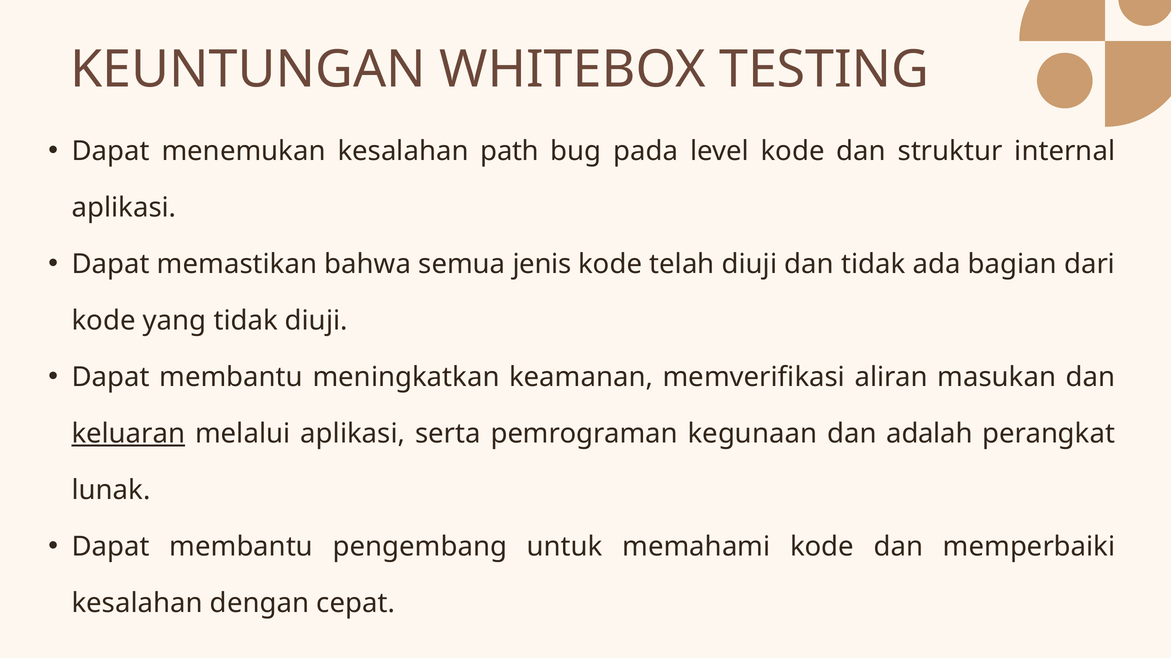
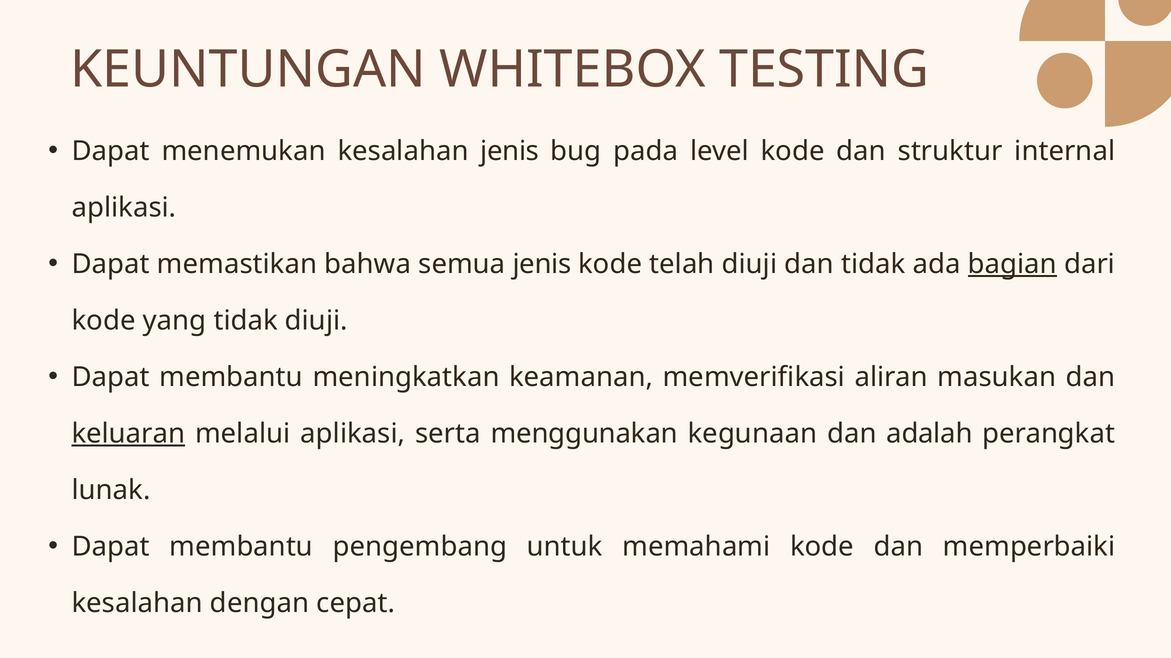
kesalahan path: path -> jenis
bagian underline: none -> present
pemrograman: pemrograman -> menggunakan
